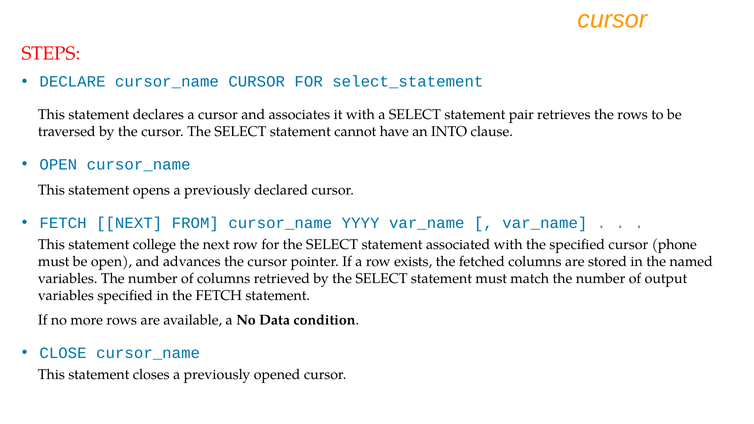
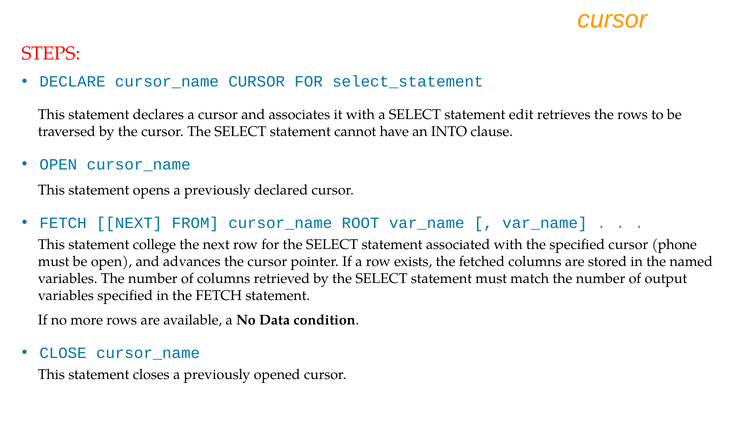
pair: pair -> edit
YYYY: YYYY -> ROOT
